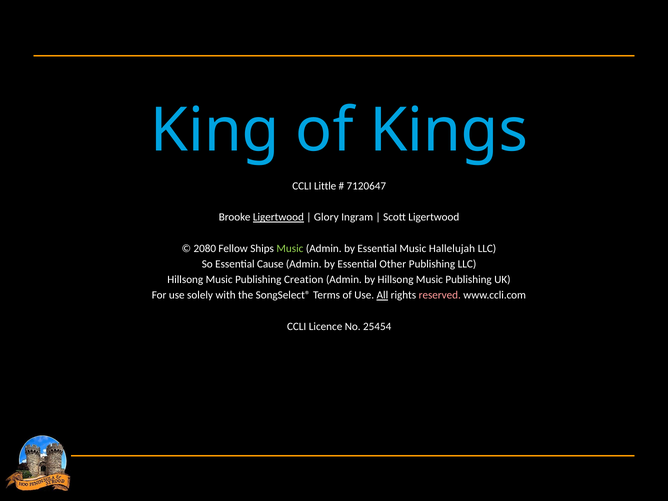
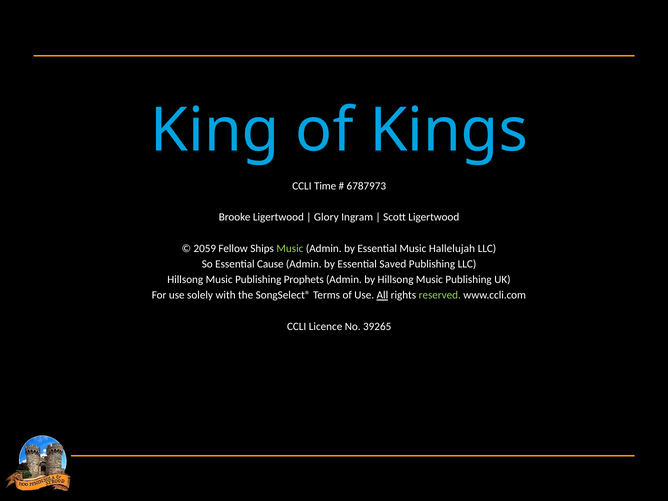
Little: Little -> Time
7120647: 7120647 -> 6787973
Ligertwood at (278, 217) underline: present -> none
2080: 2080 -> 2059
Other: Other -> Saved
Creation: Creation -> Prophets
reserved colour: pink -> light green
25454: 25454 -> 39265
